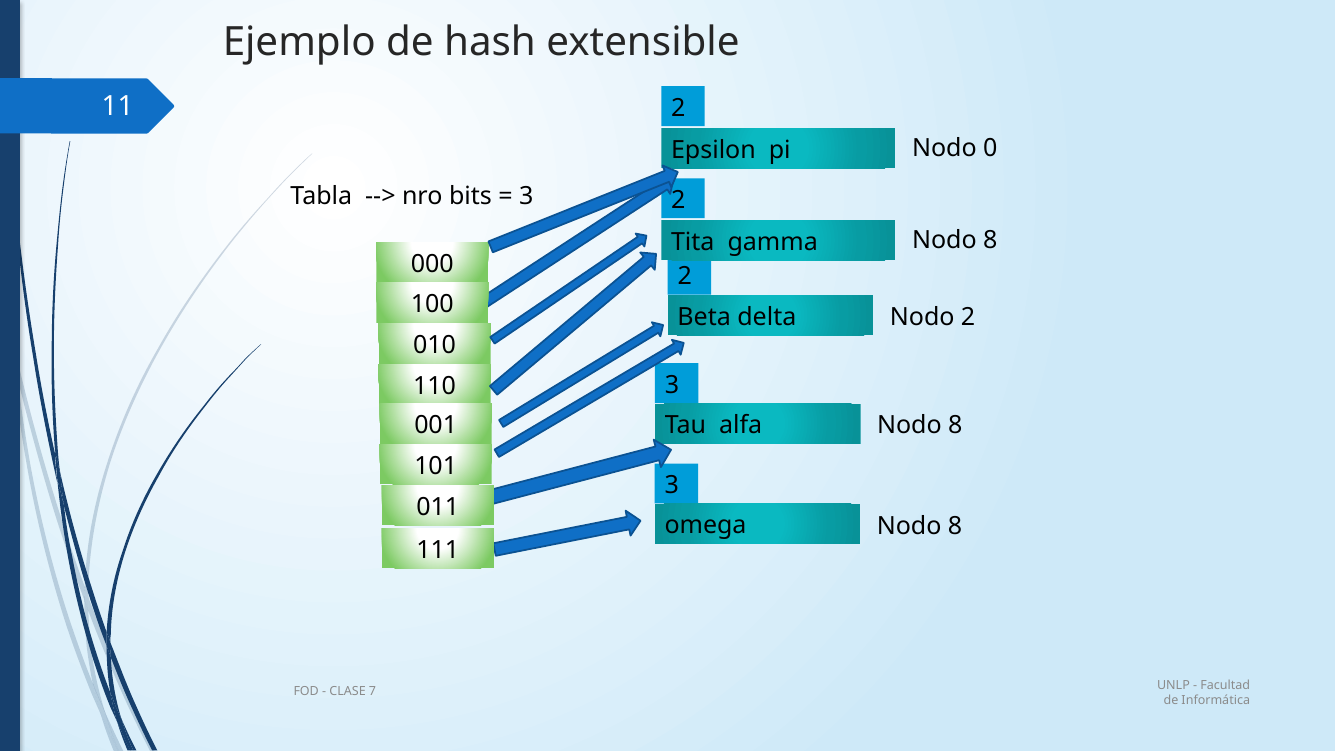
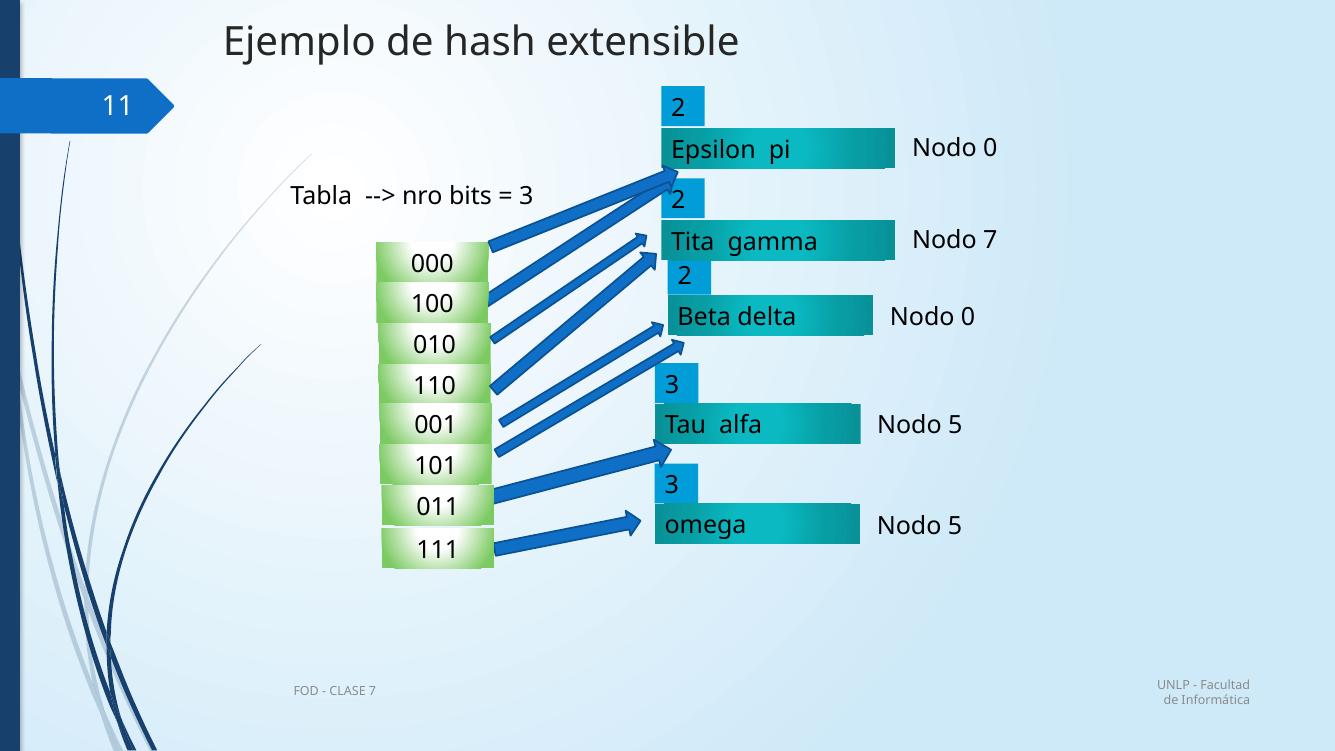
8 at (990, 240): 8 -> 7
2 at (968, 317): 2 -> 0
8 at (955, 426): 8 -> 5
omega Nodo 8: 8 -> 5
